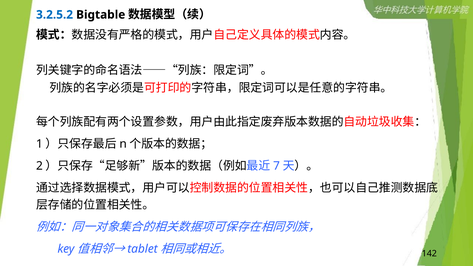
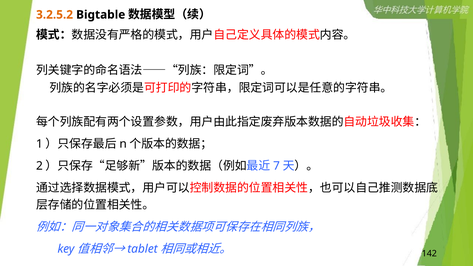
3.2.5.2 colour: blue -> orange
